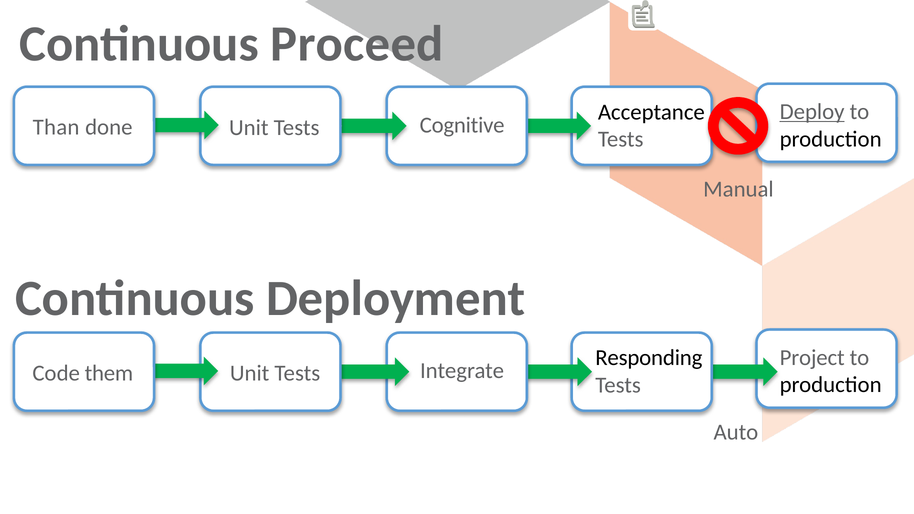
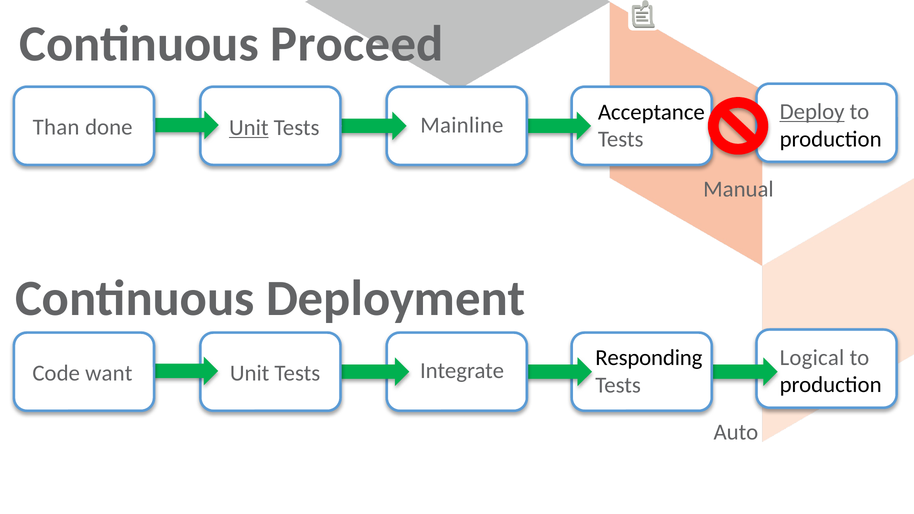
Unit at (249, 128) underline: none -> present
Cognitive: Cognitive -> Mainline
Project: Project -> Logical
them: them -> want
